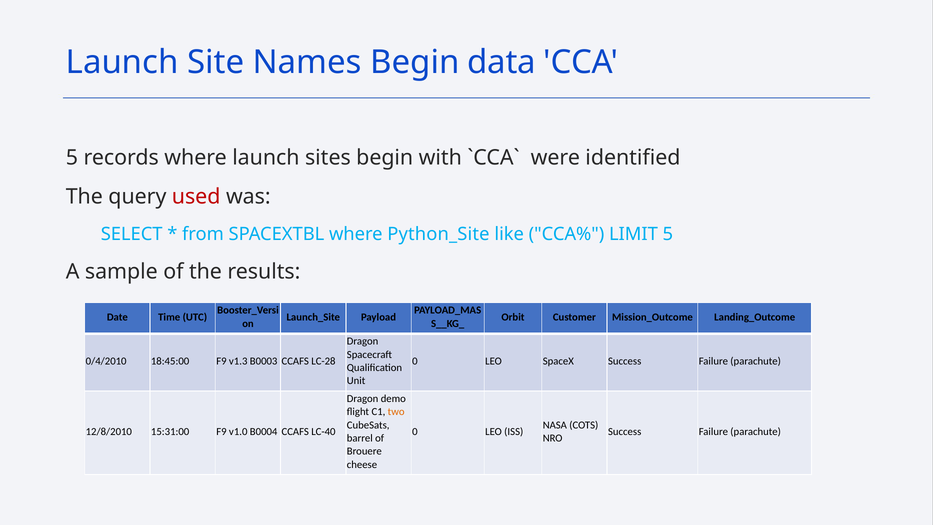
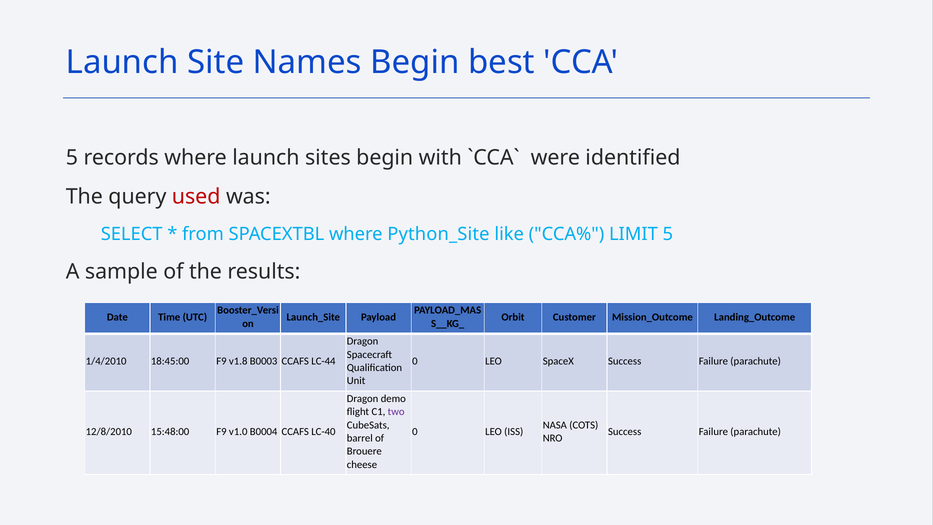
data: data -> best
0/4/2010: 0/4/2010 -> 1/4/2010
v1.3: v1.3 -> v1.8
LC-28: LC-28 -> LC-44
two colour: orange -> purple
15:31:00: 15:31:00 -> 15:48:00
